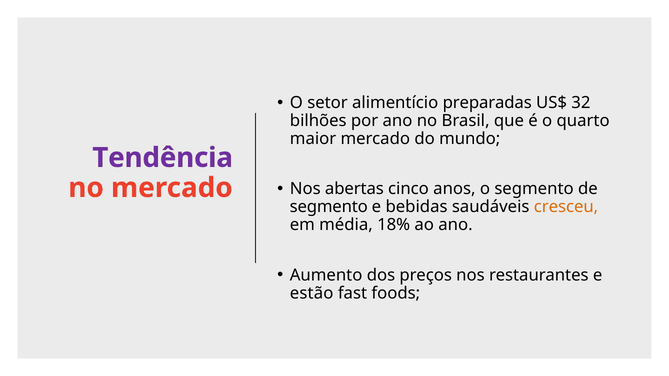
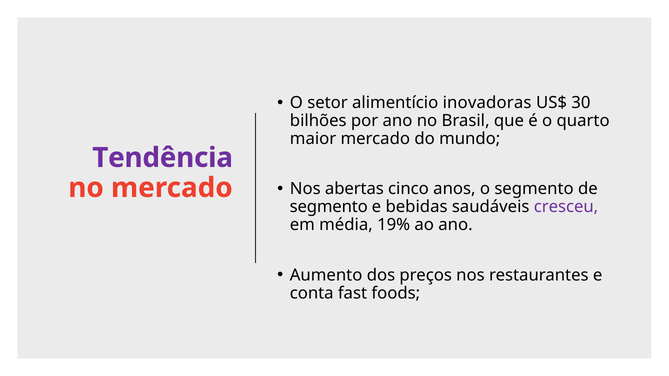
preparadas: preparadas -> inovadoras
32: 32 -> 30
cresceu colour: orange -> purple
18%: 18% -> 19%
estão: estão -> conta
